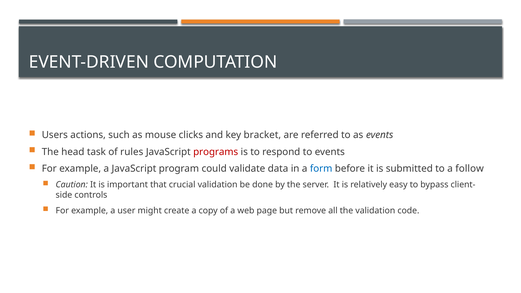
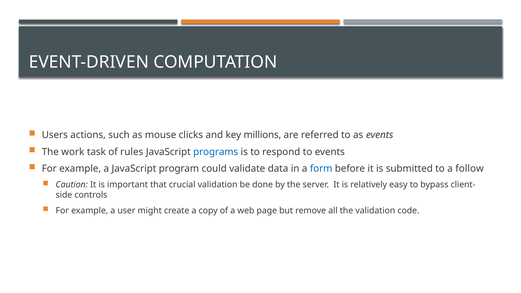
bracket: bracket -> millions
head: head -> work
programs colour: red -> blue
